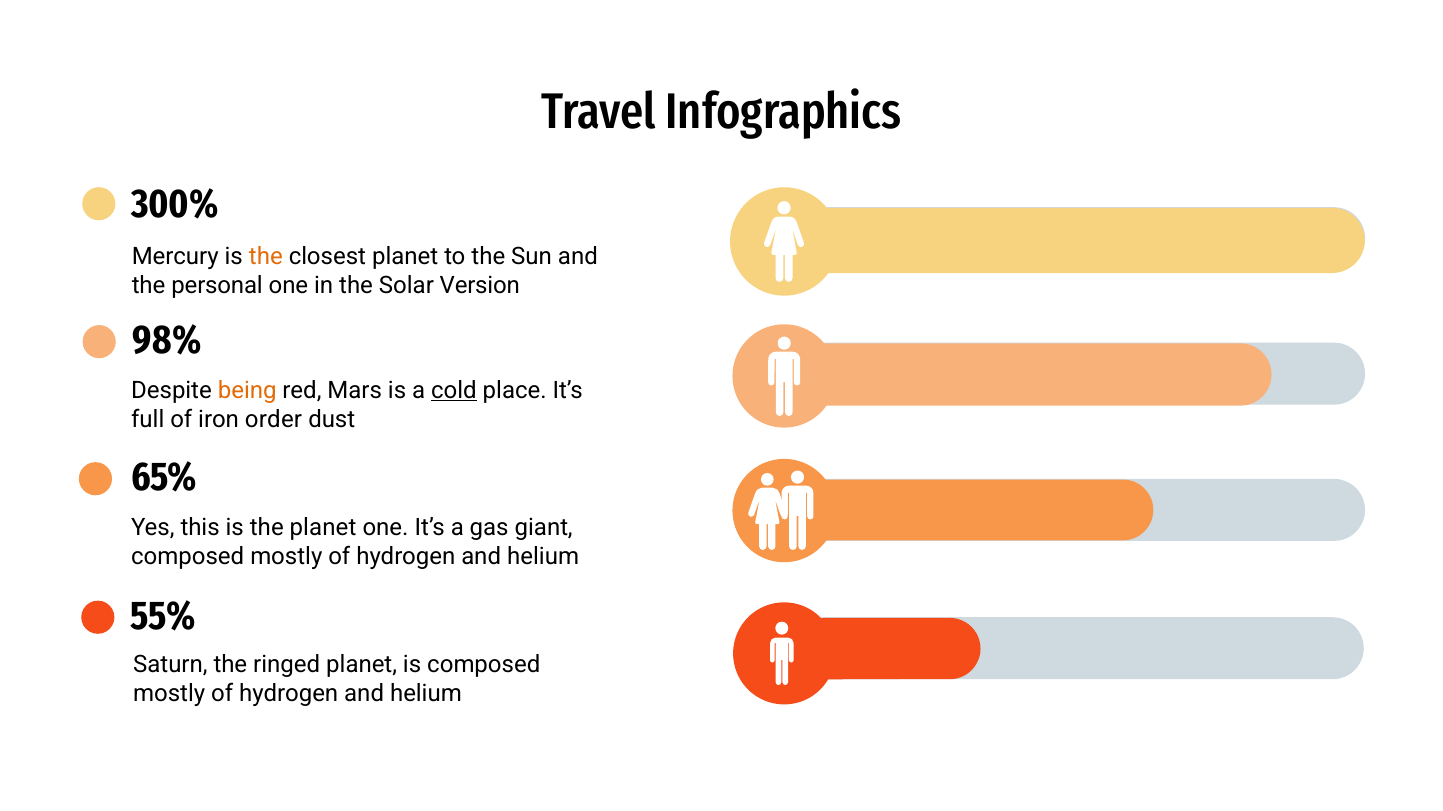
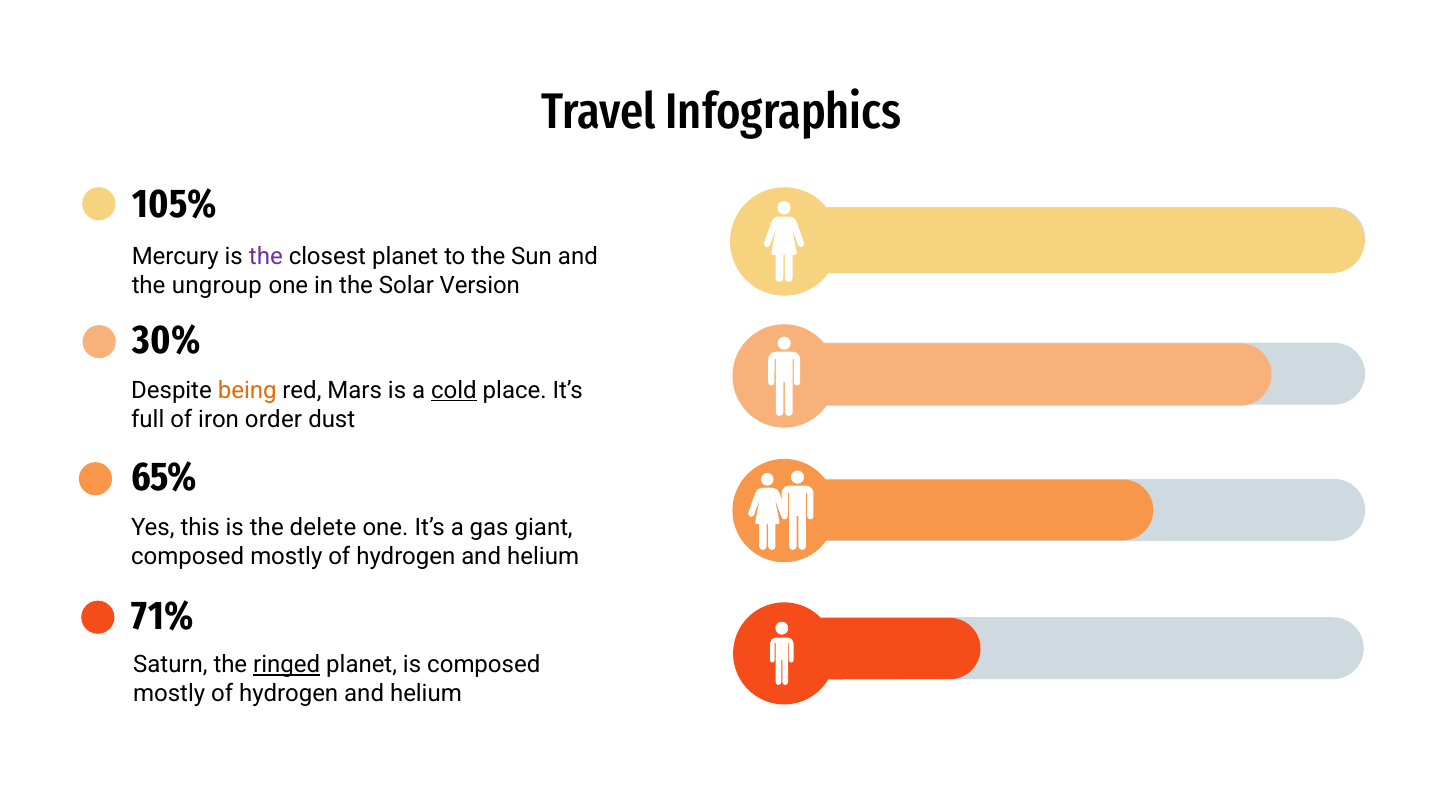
300%: 300% -> 105%
the at (266, 257) colour: orange -> purple
personal: personal -> ungroup
98%: 98% -> 30%
the planet: planet -> delete
55%: 55% -> 71%
ringed underline: none -> present
